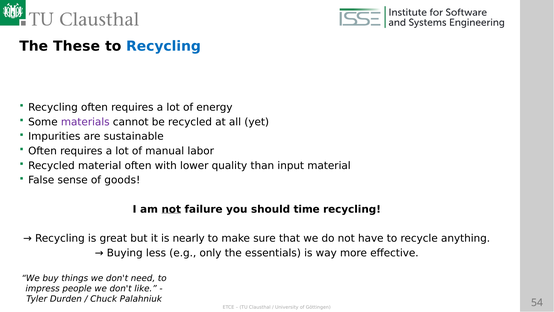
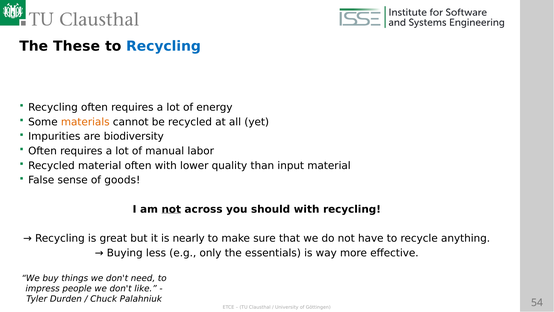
materials colour: purple -> orange
sustainable: sustainable -> biodiversity
failure: failure -> across
should time: time -> with
